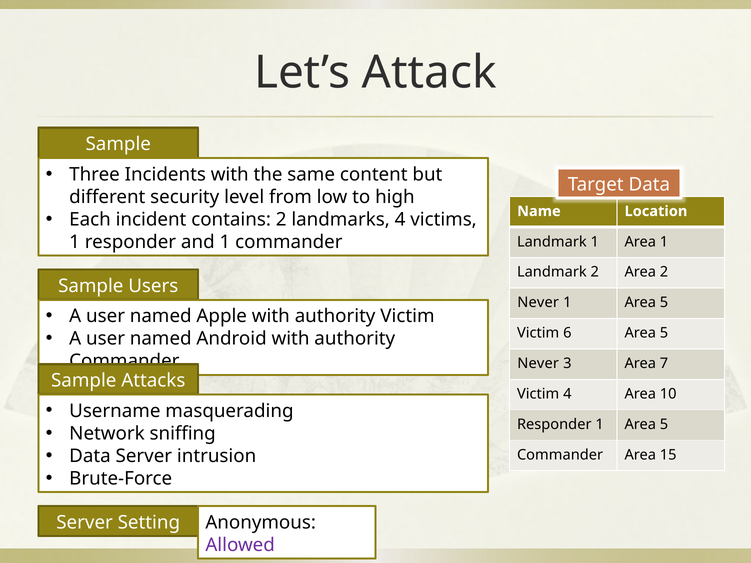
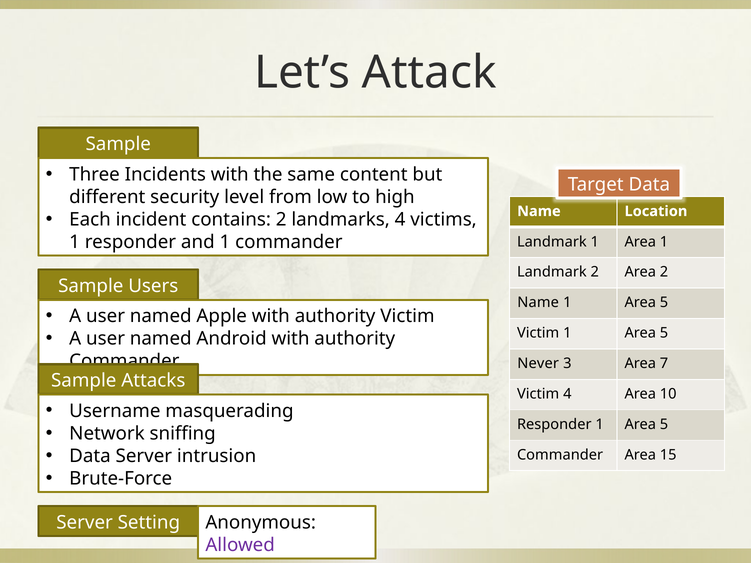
Never at (538, 303): Never -> Name
Victim 6: 6 -> 1
